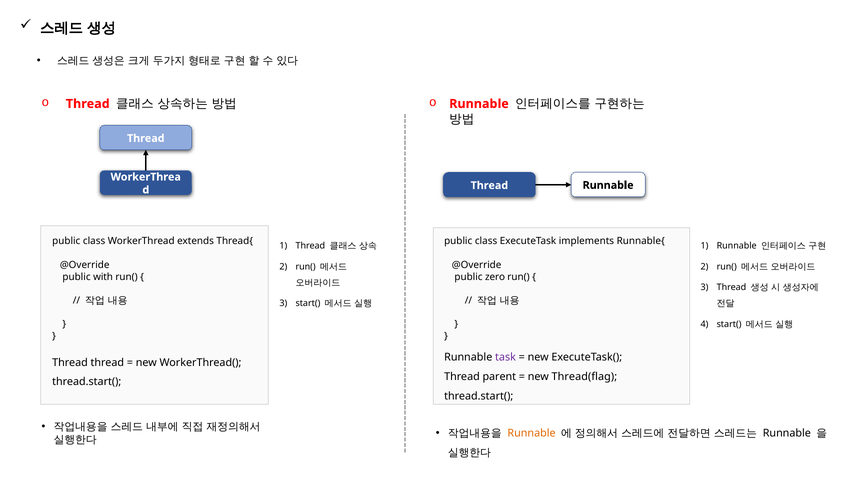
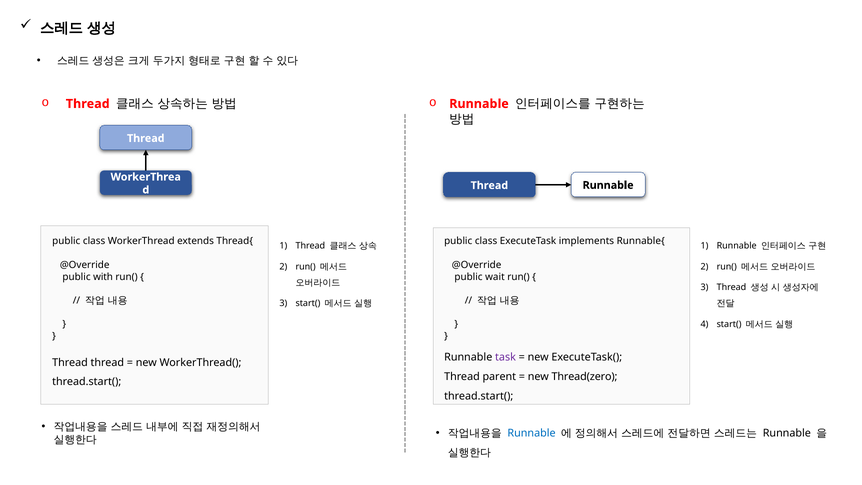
zero: zero -> wait
Thread(flag: Thread(flag -> Thread(zero
Runnable at (532, 433) colour: orange -> blue
